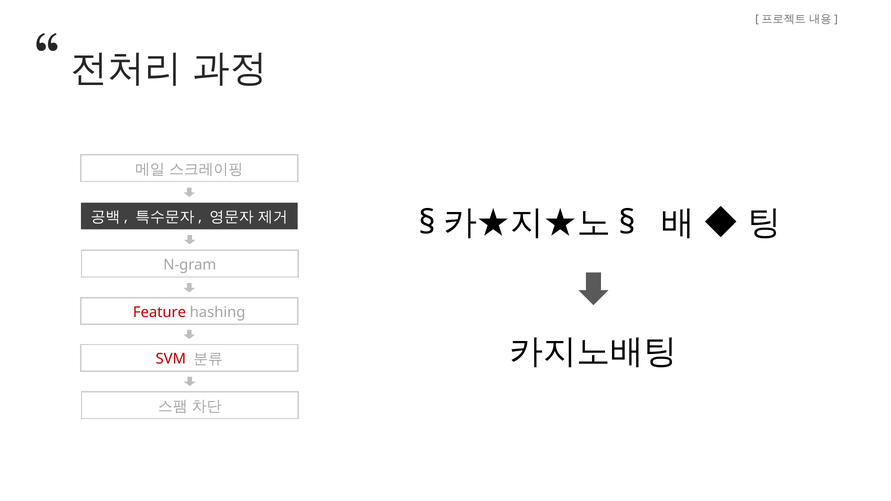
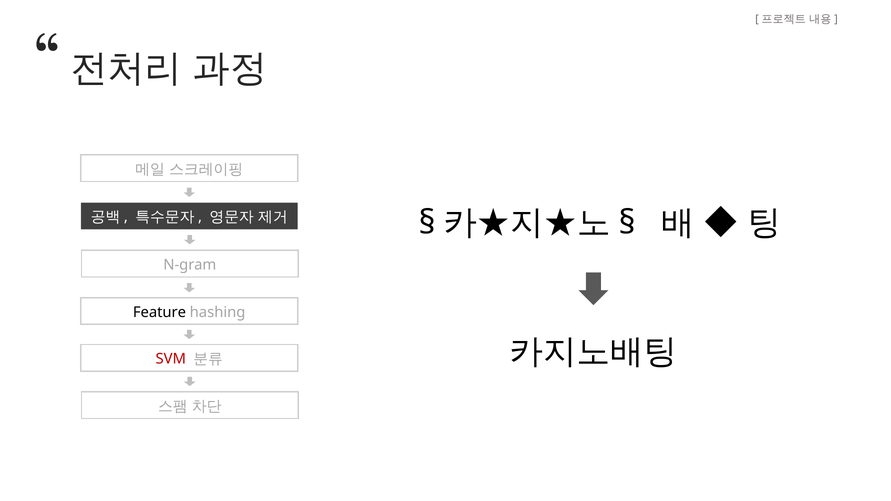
Feature colour: red -> black
